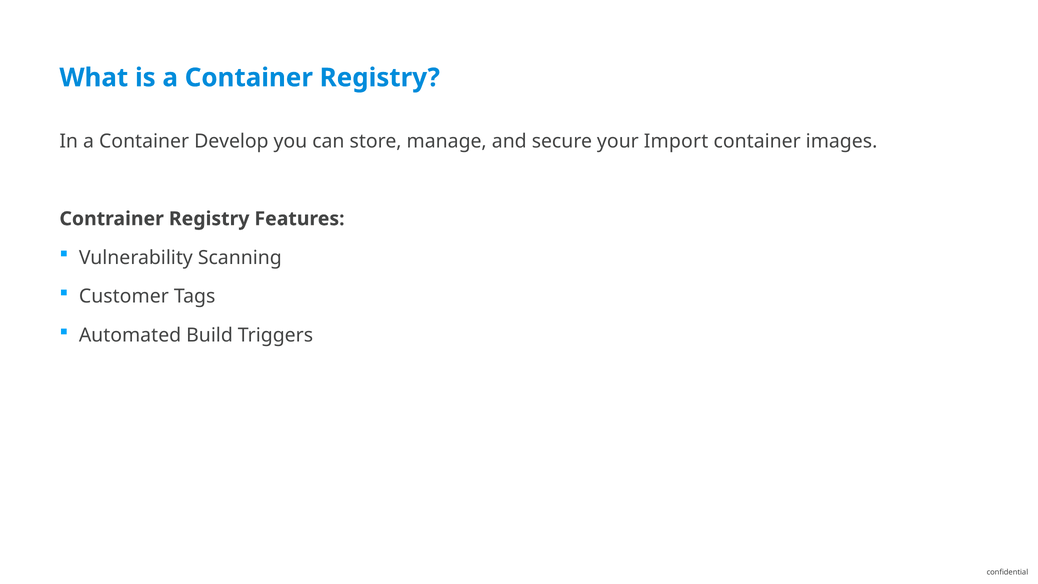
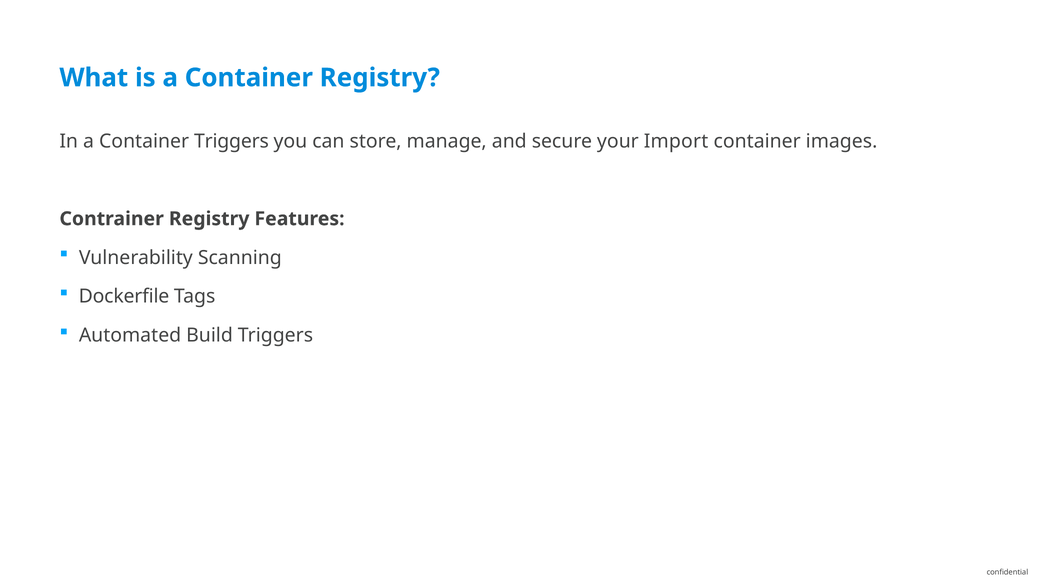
Container Develop: Develop -> Triggers
Customer: Customer -> Dockerfile
